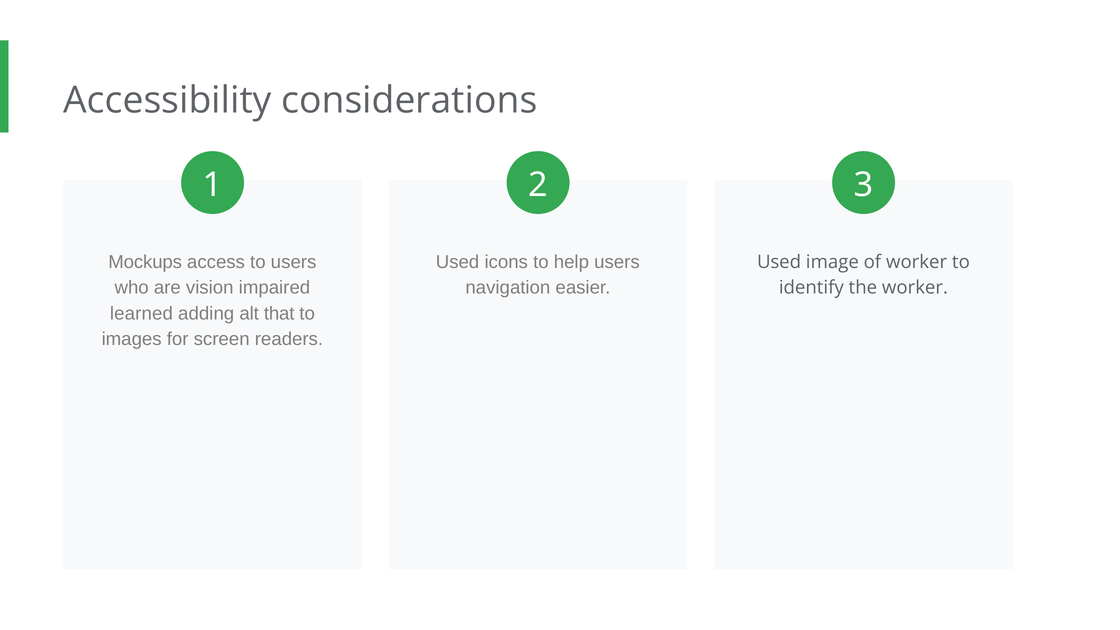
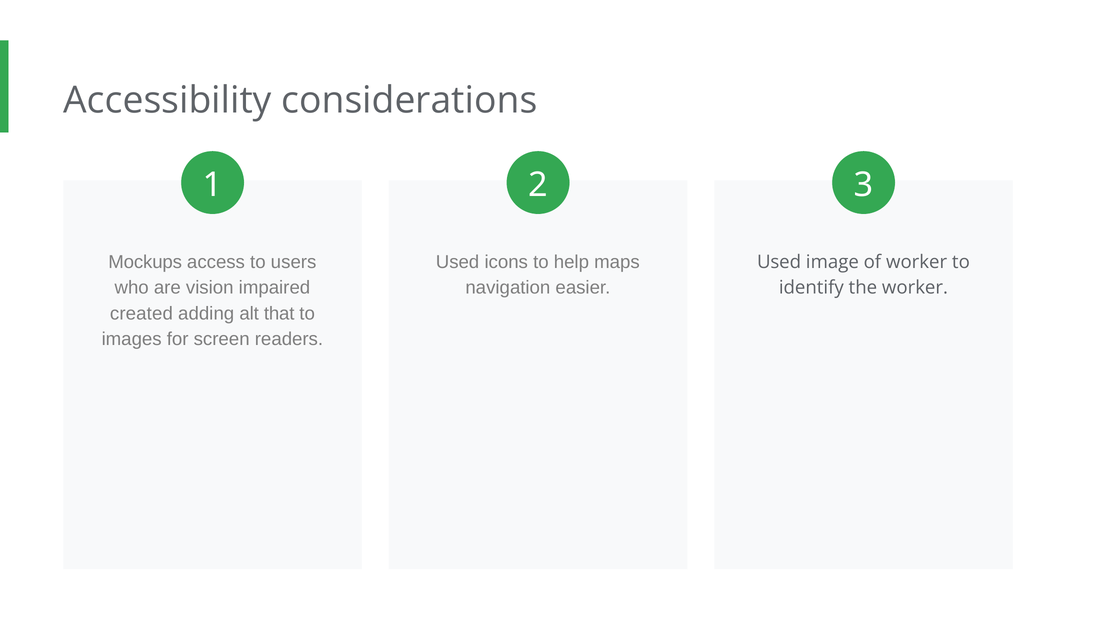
help users: users -> maps
learned: learned -> created
